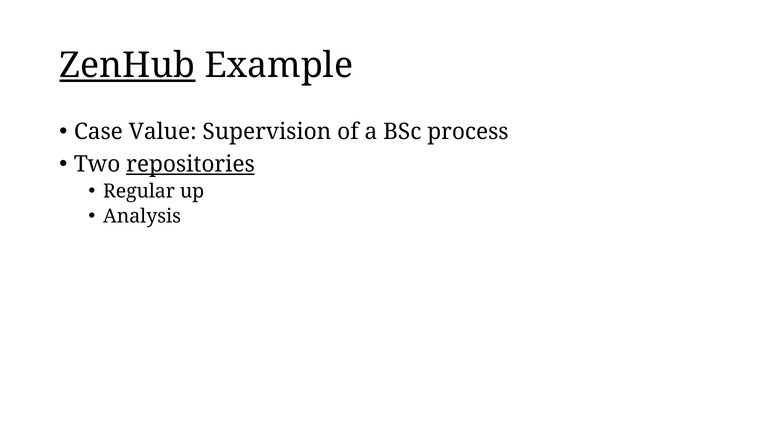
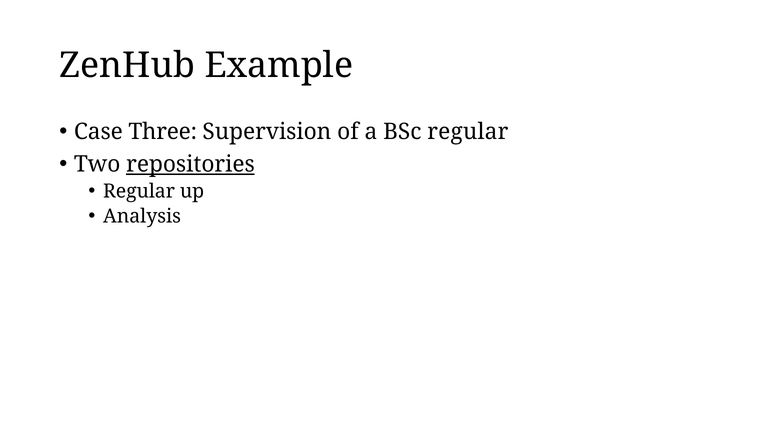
ZenHub underline: present -> none
Value: Value -> Three
BSc process: process -> regular
